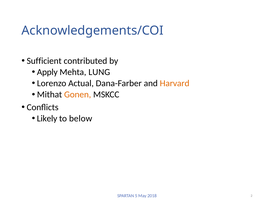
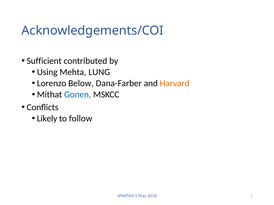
Apply: Apply -> Using
Actual: Actual -> Below
Gonen colour: orange -> blue
below: below -> follow
